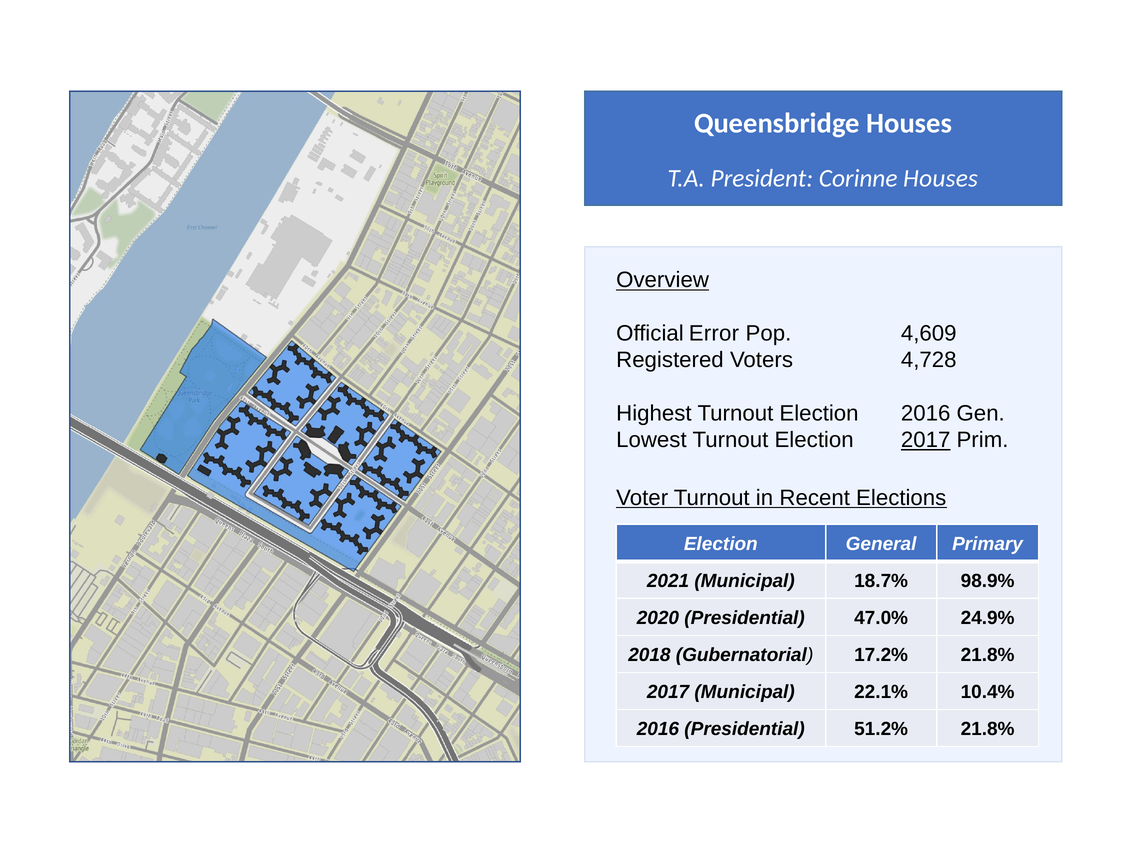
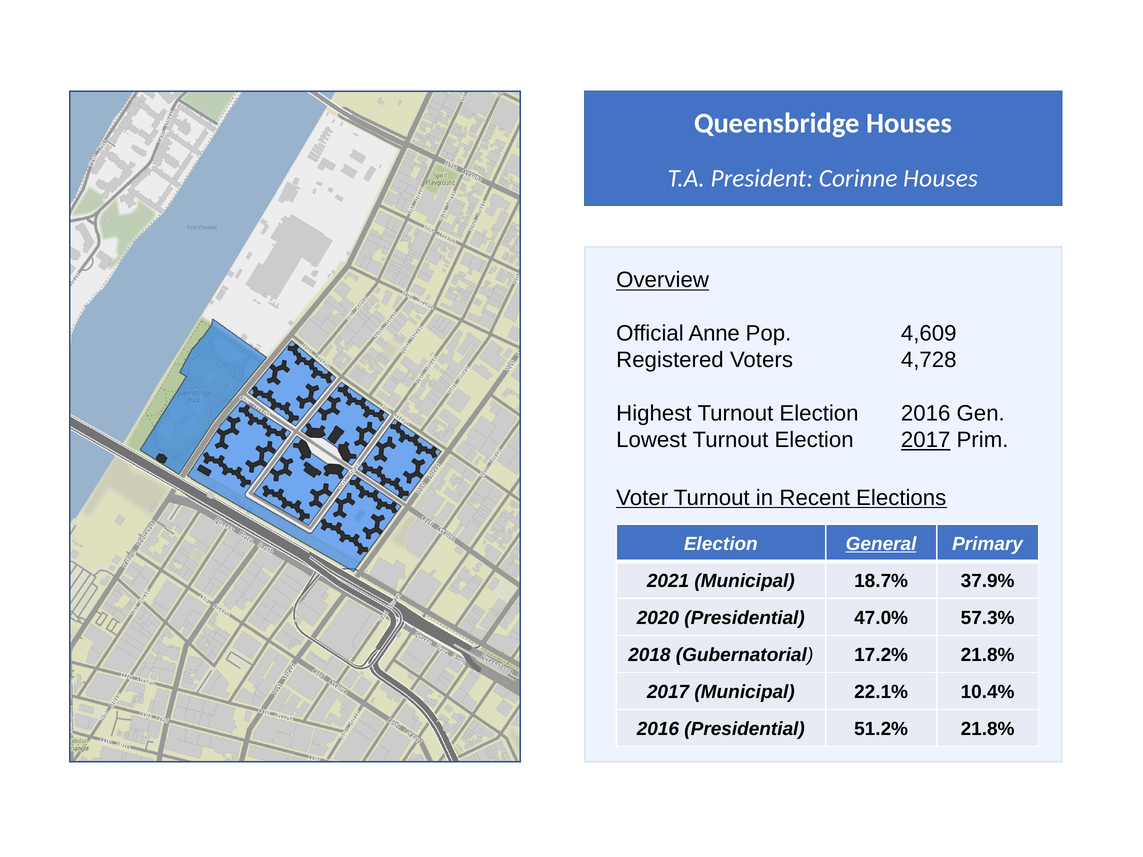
Error: Error -> Anne
General underline: none -> present
98.9%: 98.9% -> 37.9%
24.9%: 24.9% -> 57.3%
